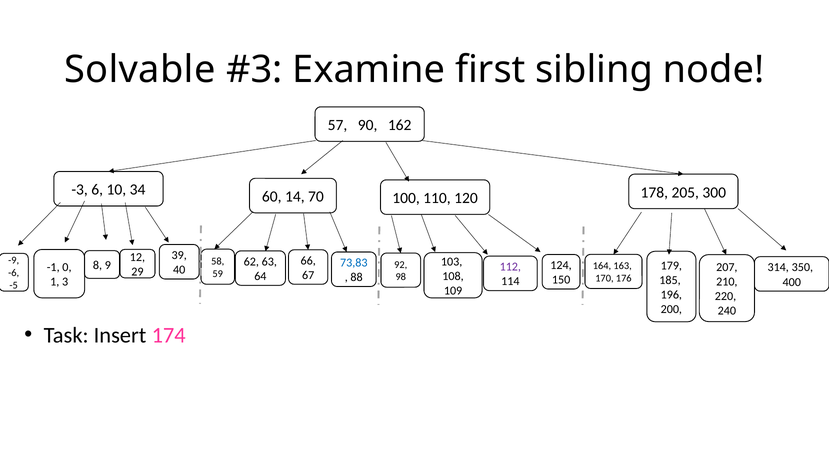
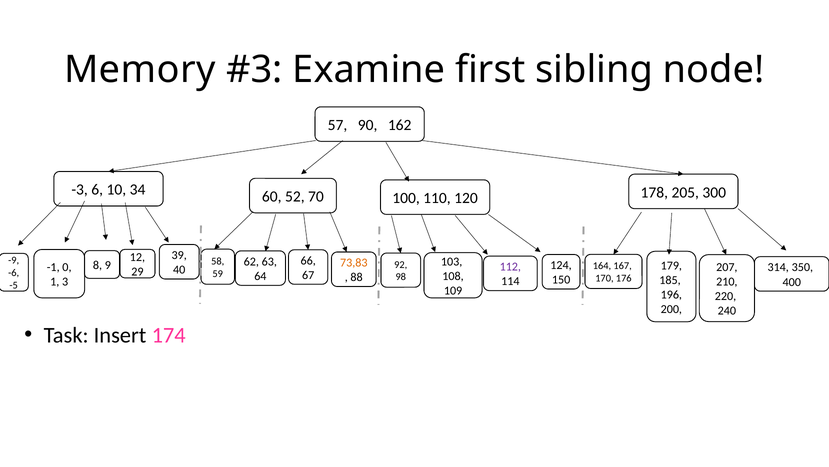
Solvable: Solvable -> Memory
14: 14 -> 52
73,83 colour: blue -> orange
163: 163 -> 167
